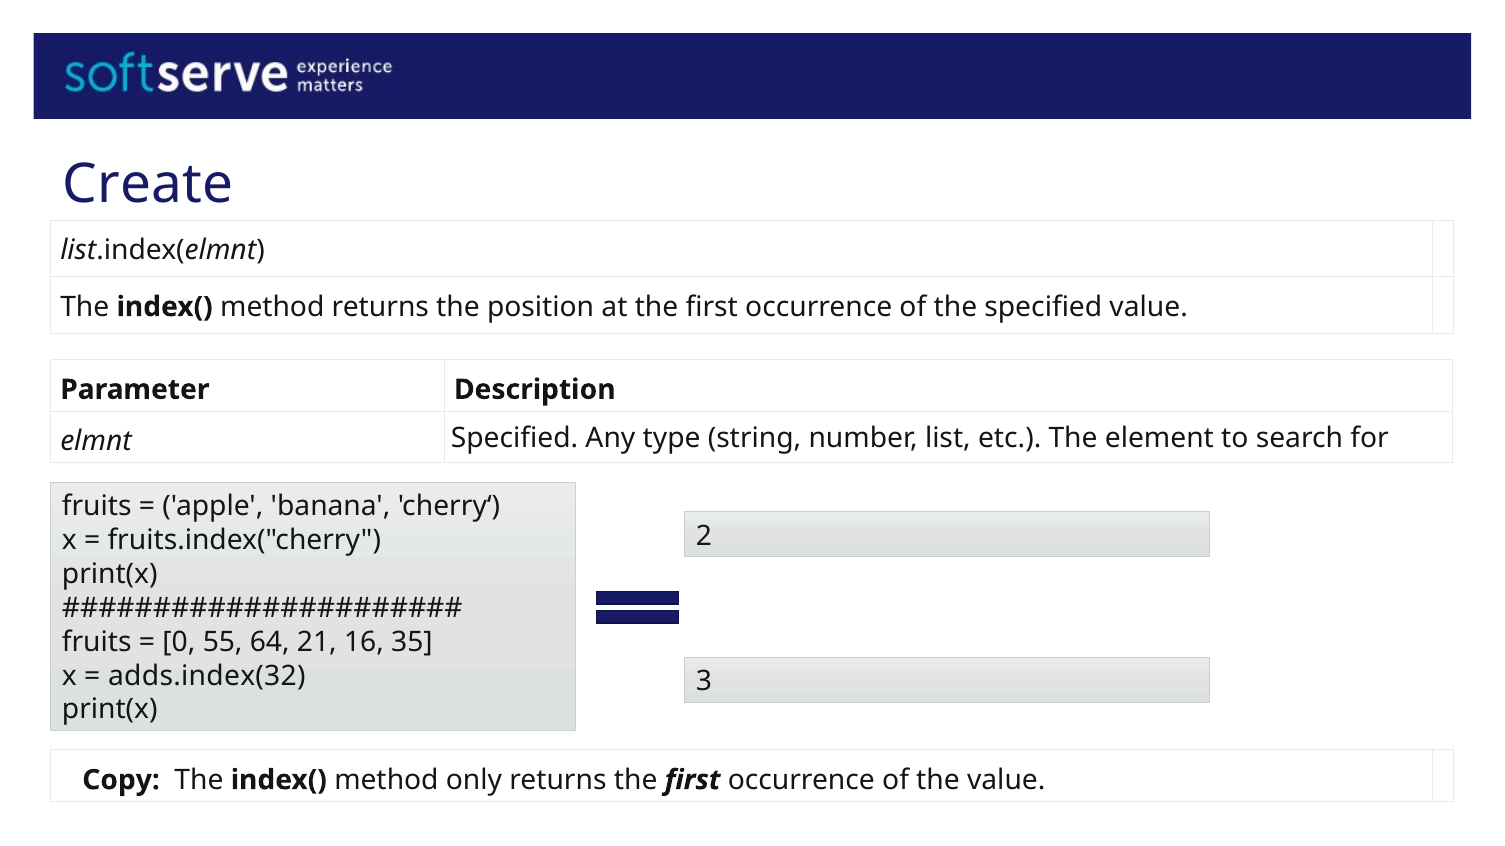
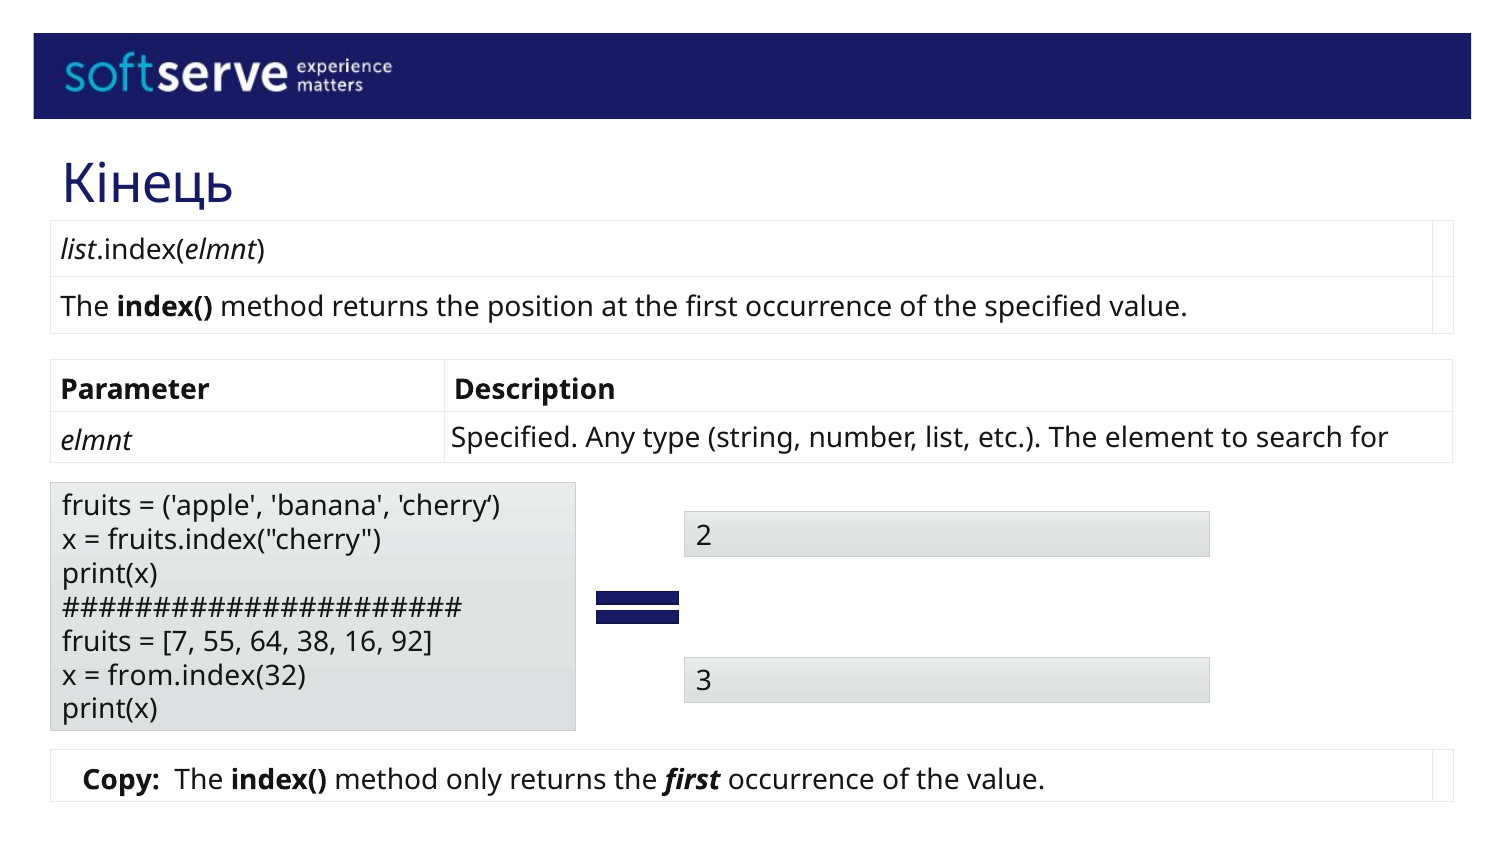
Create: Create -> Кінець
0: 0 -> 7
21: 21 -> 38
35: 35 -> 92
adds.index(32: adds.index(32 -> from.index(32
